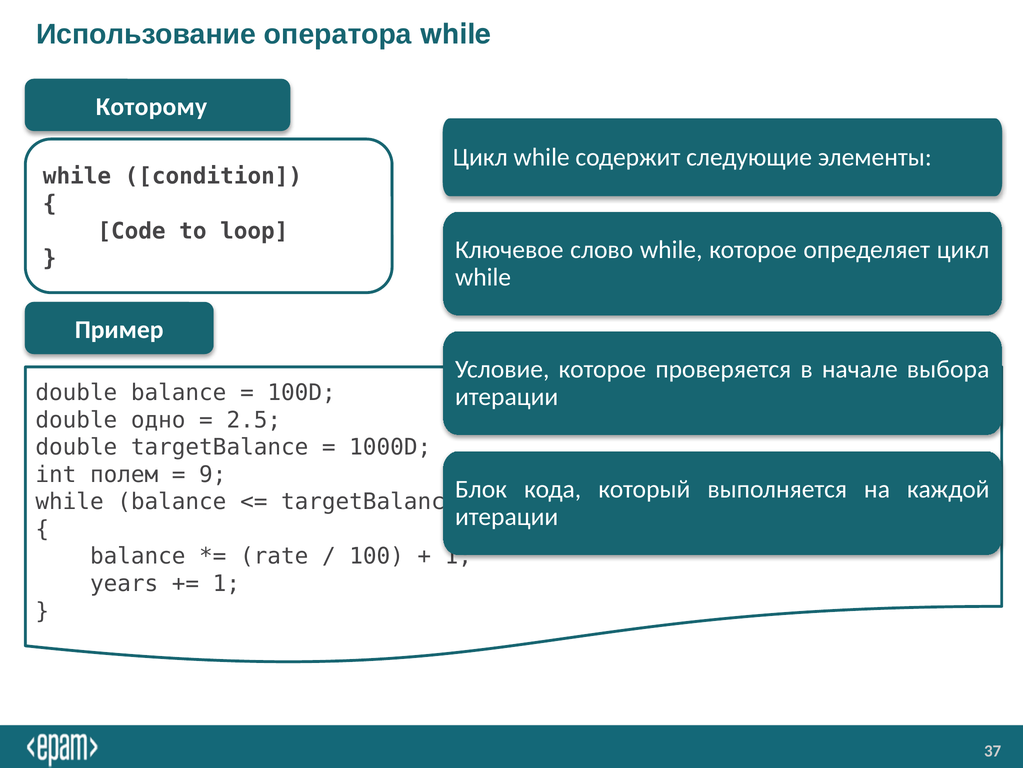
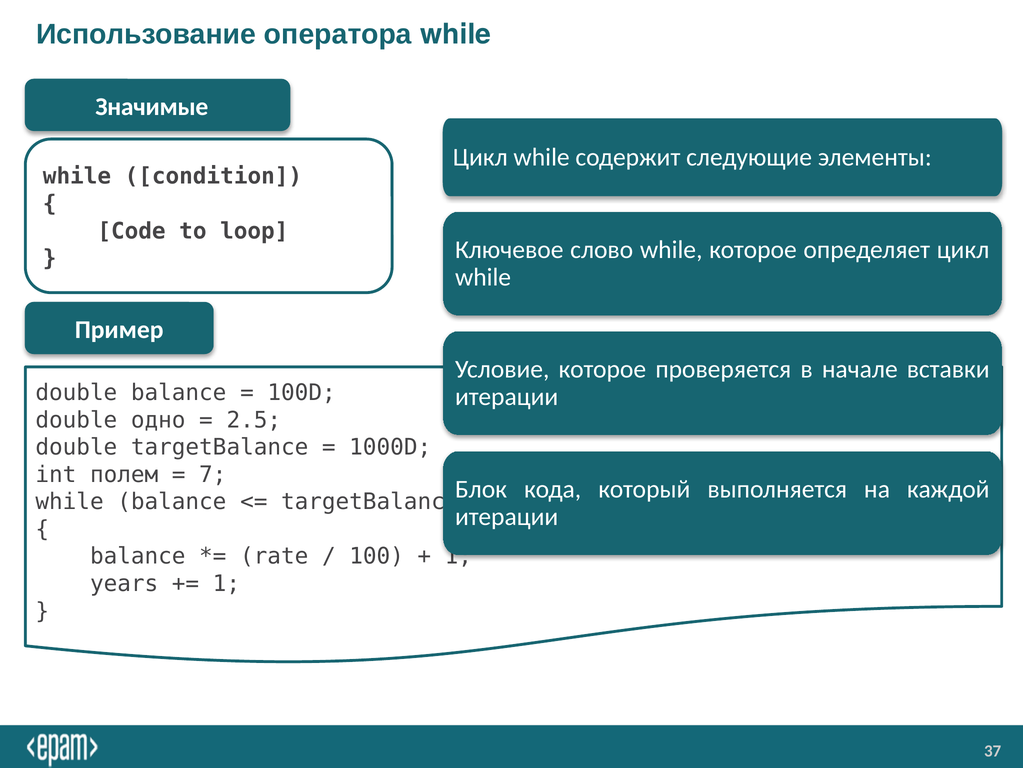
Которому: Которому -> Значимые
выбора: выбора -> вставки
9: 9 -> 7
